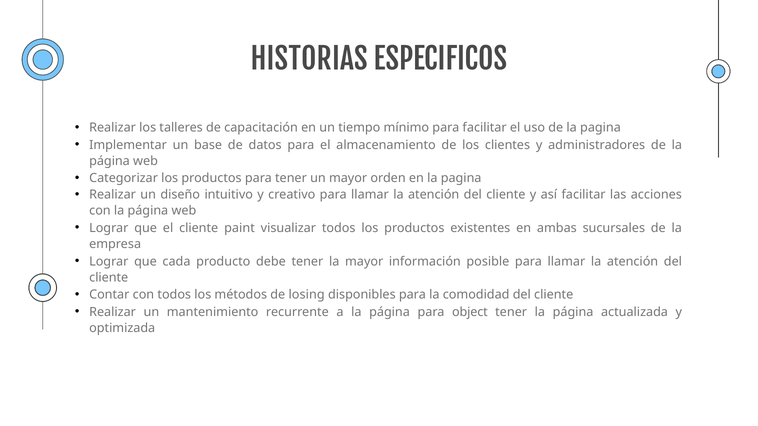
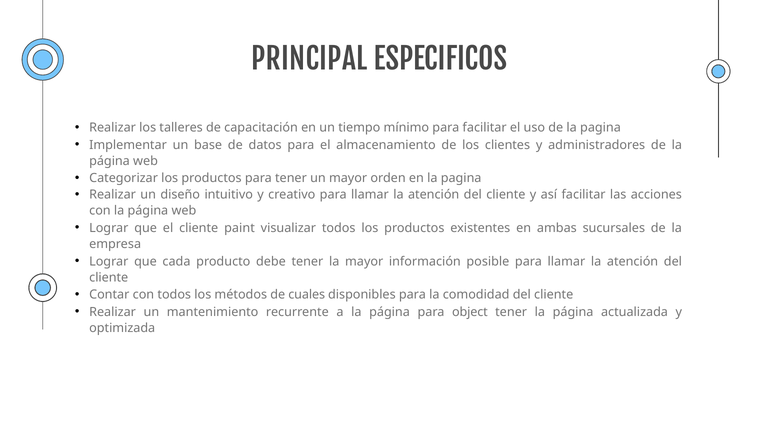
HISTORIAS: HISTORIAS -> PRINCIPAL
losing: losing -> cuales
